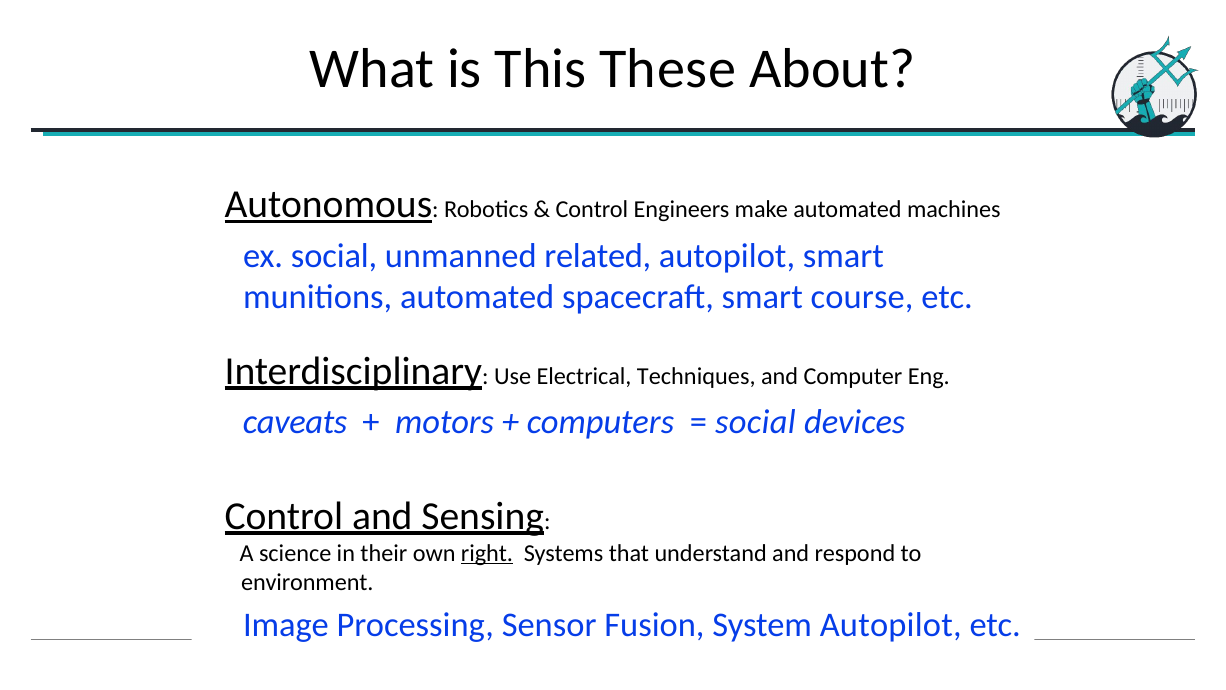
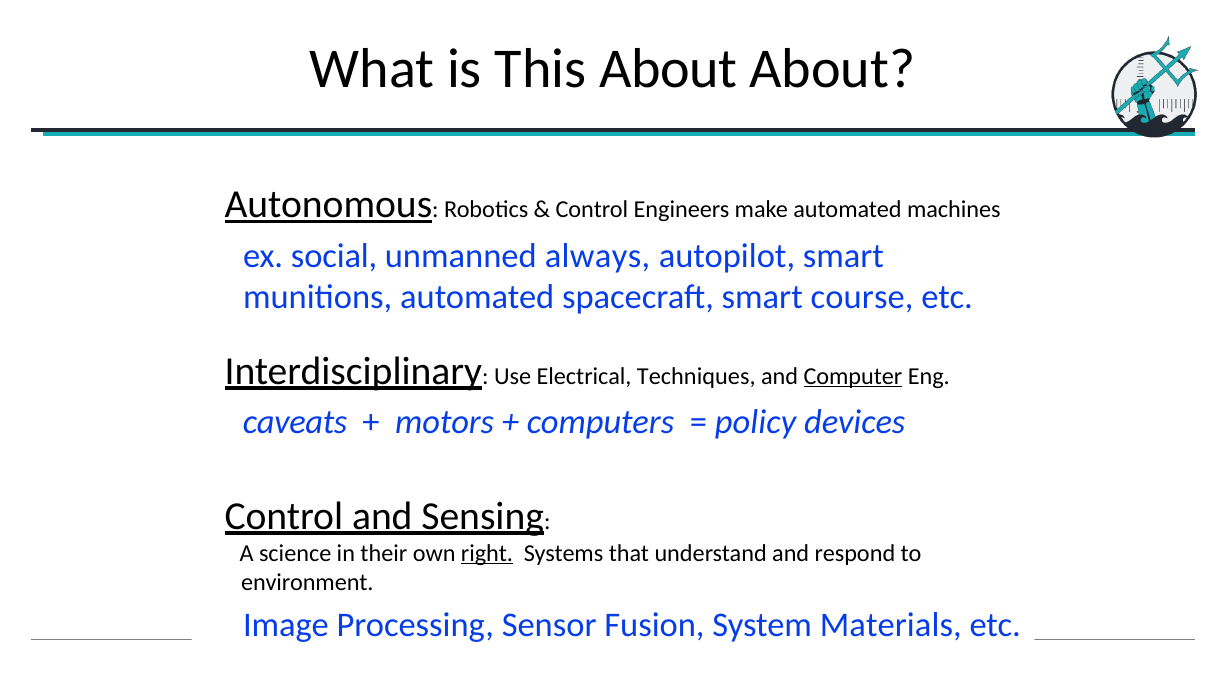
This These: These -> About
related: related -> always
Computer underline: none -> present
social at (755, 422): social -> policy
System Autopilot: Autopilot -> Materials
